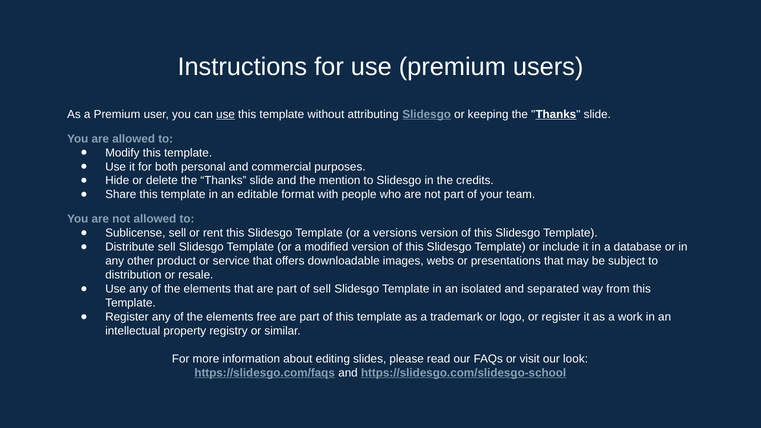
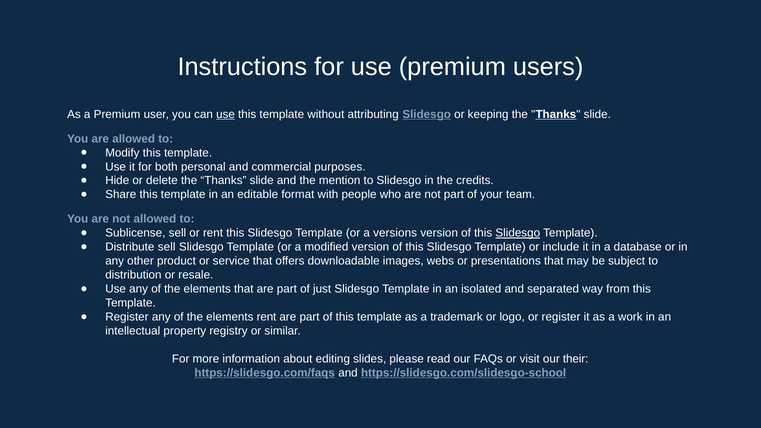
Slidesgo at (518, 233) underline: none -> present
of sell: sell -> just
elements free: free -> rent
look: look -> their
